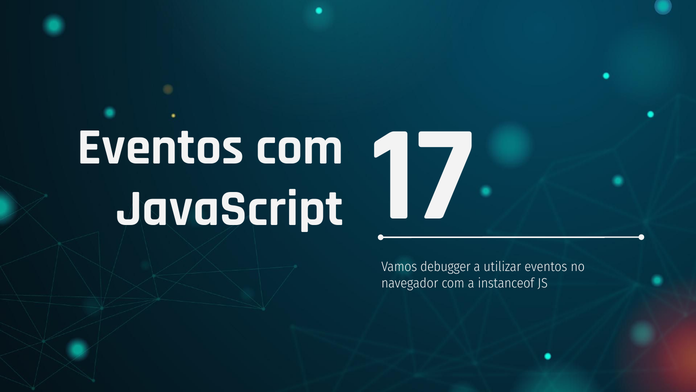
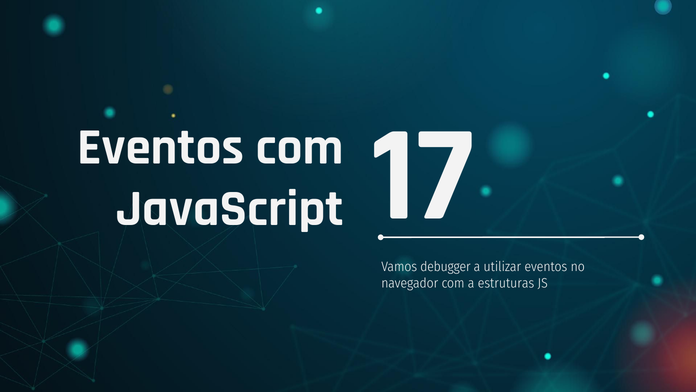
instanceof: instanceof -> estruturas
